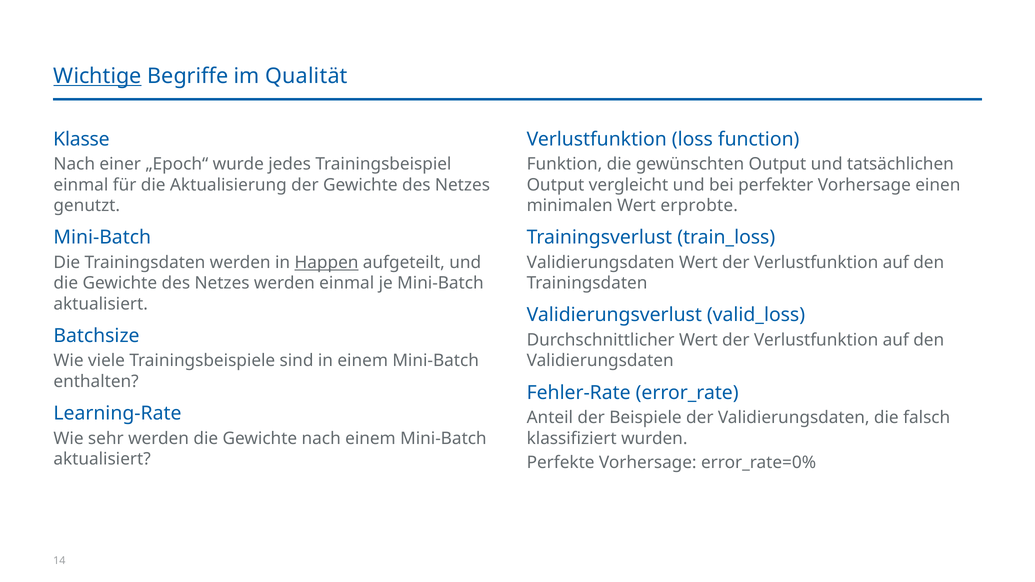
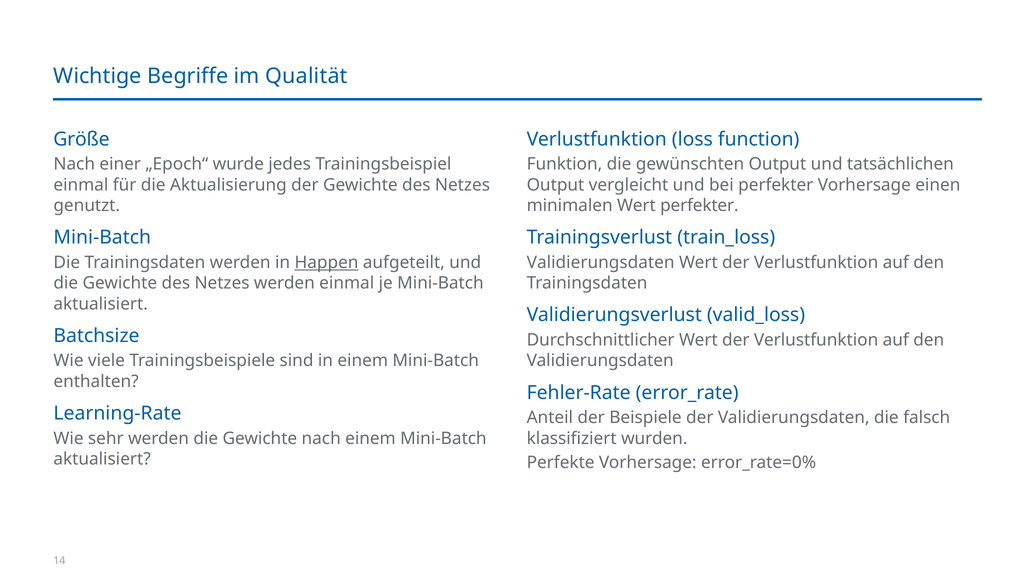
Wichtige underline: present -> none
Klasse: Klasse -> Größe
Wert erprobte: erprobte -> perfekter
